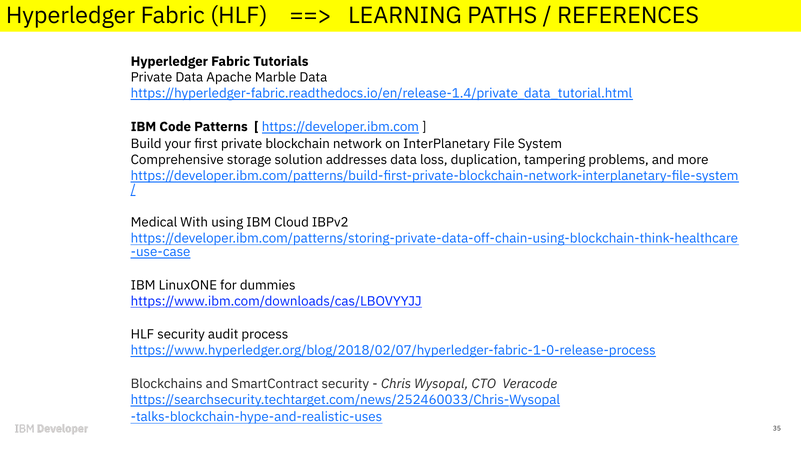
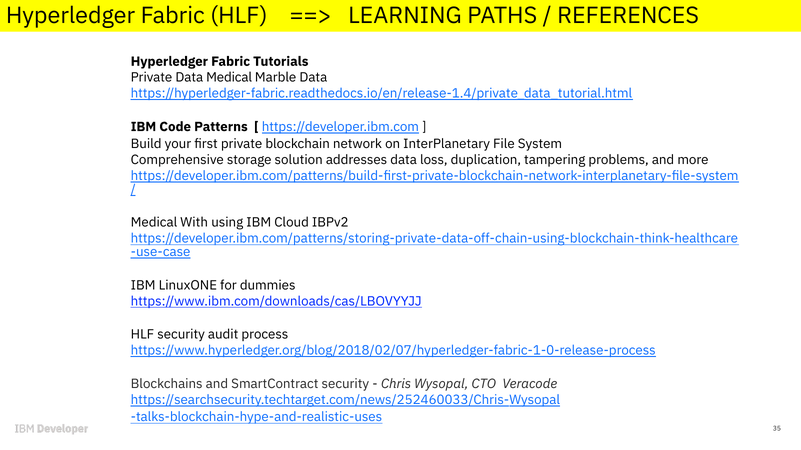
Data Apache: Apache -> Medical
